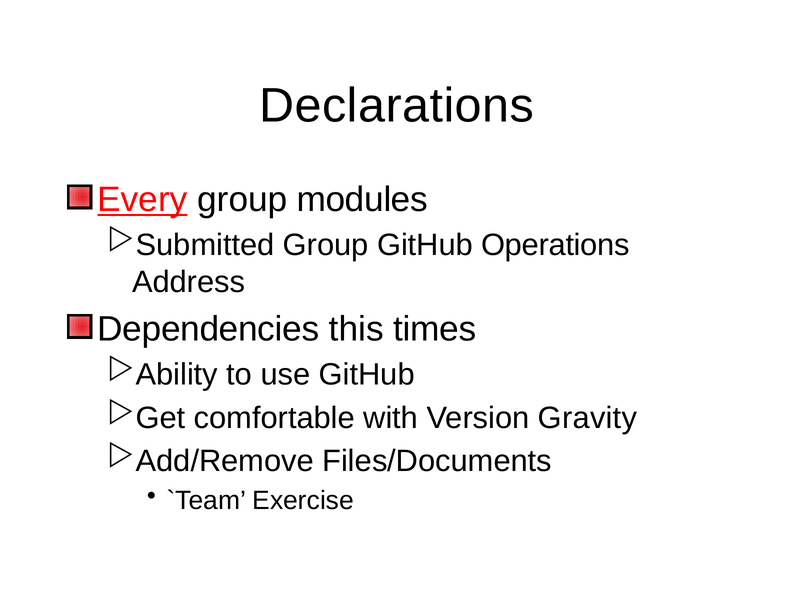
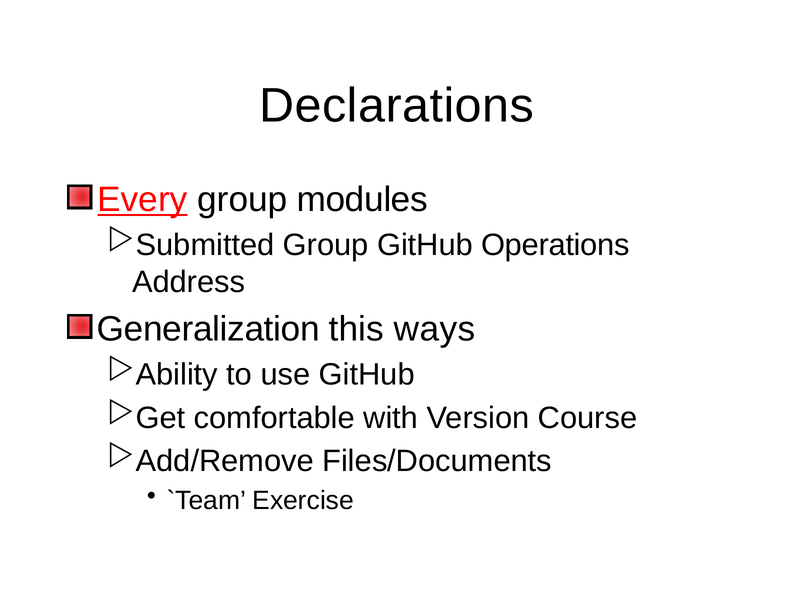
Dependencies: Dependencies -> Generalization
times: times -> ways
Gravity: Gravity -> Course
